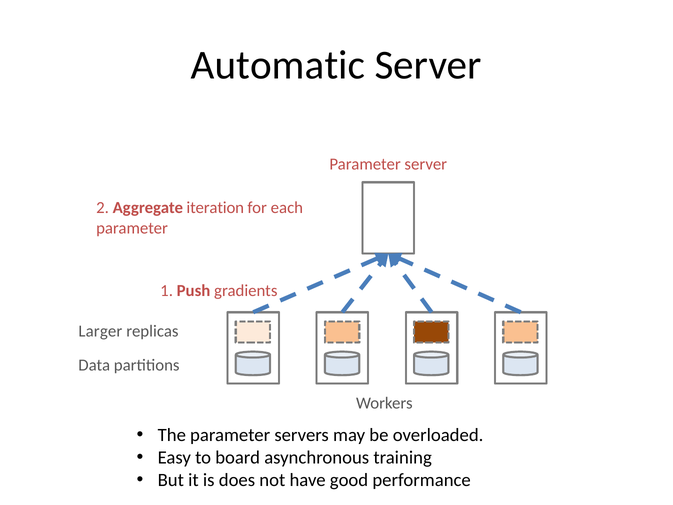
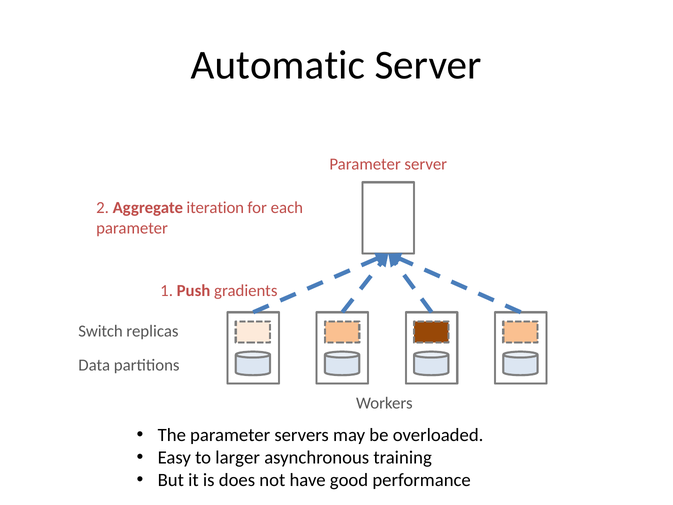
Larger: Larger -> Switch
board: board -> larger
